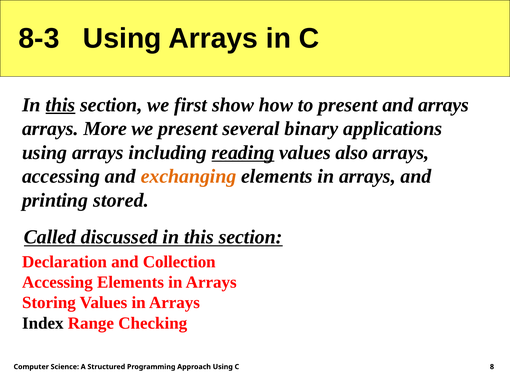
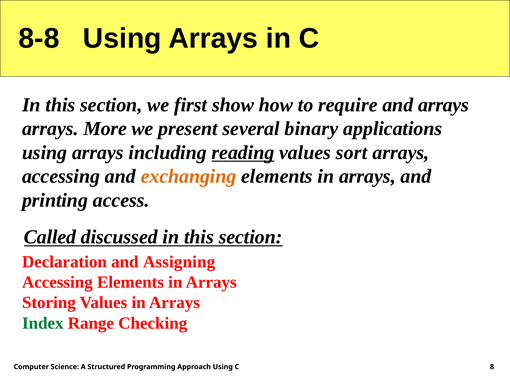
8-3: 8-3 -> 8-8
this at (60, 105) underline: present -> none
to present: present -> require
also: also -> sort
stored: stored -> access
Collection: Collection -> Assigning
Index colour: black -> green
